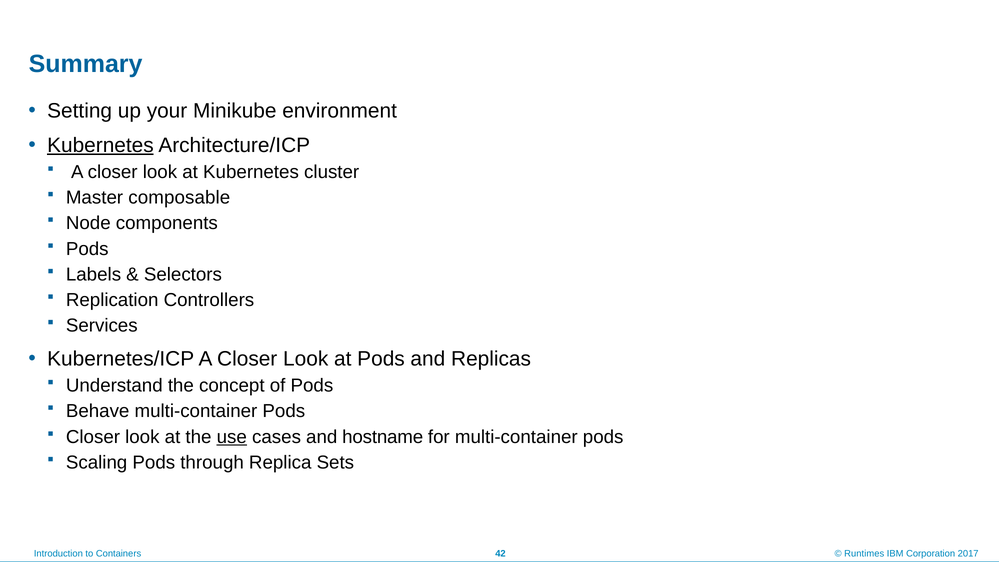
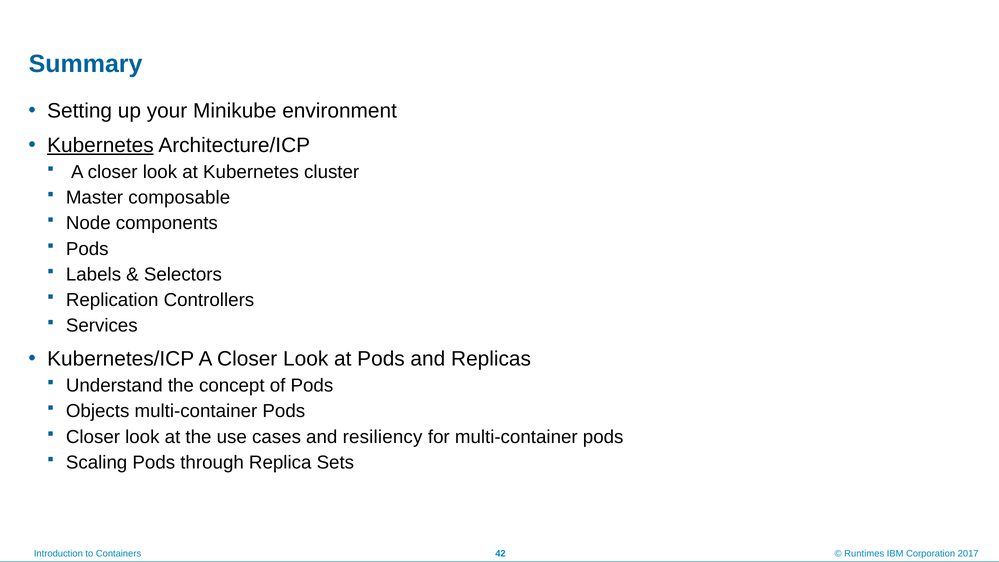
Behave: Behave -> Objects
use underline: present -> none
hostname: hostname -> resiliency
